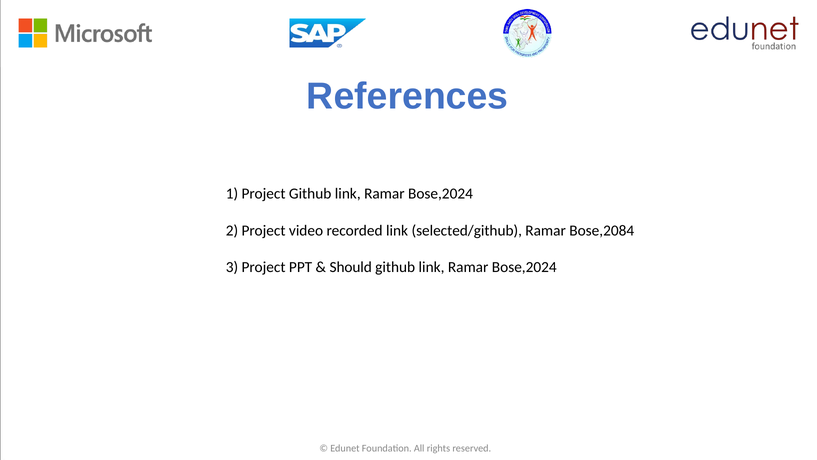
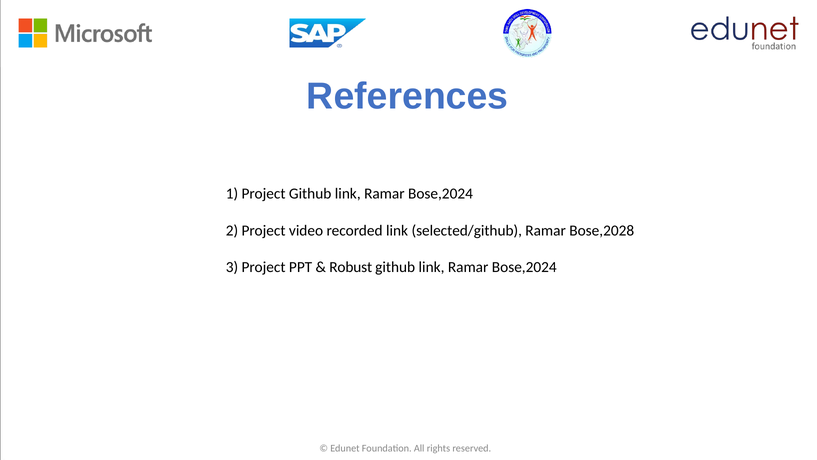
Bose,2084: Bose,2084 -> Bose,2028
Should: Should -> Robust
